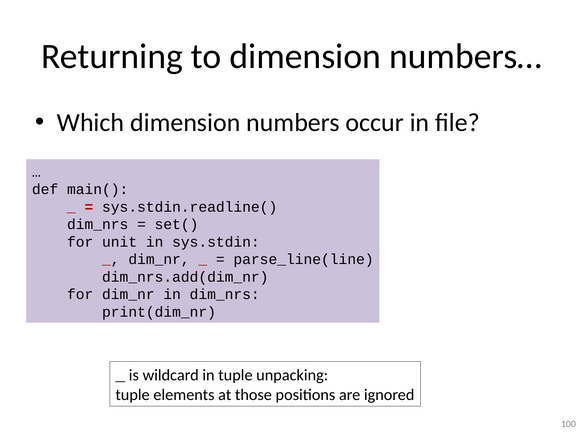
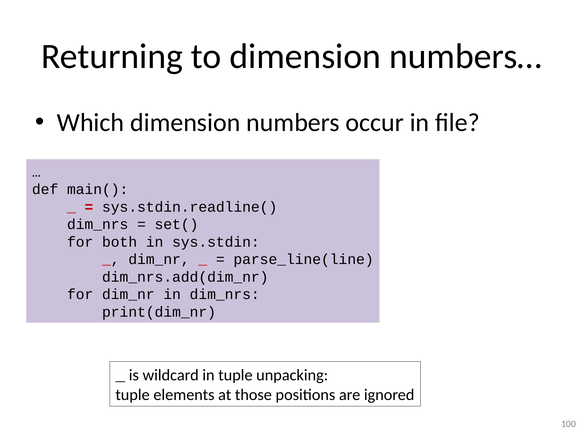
unit: unit -> both
